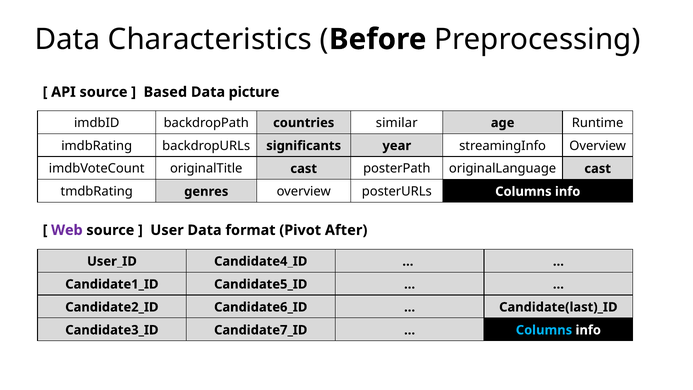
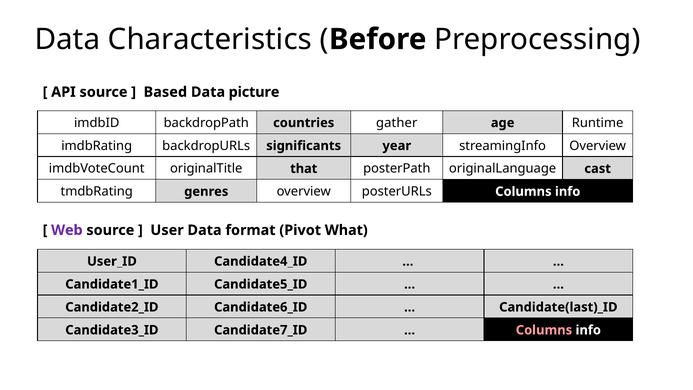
similar: similar -> gather
originalTitle cast: cast -> that
After: After -> What
Columns at (544, 330) colour: light blue -> pink
